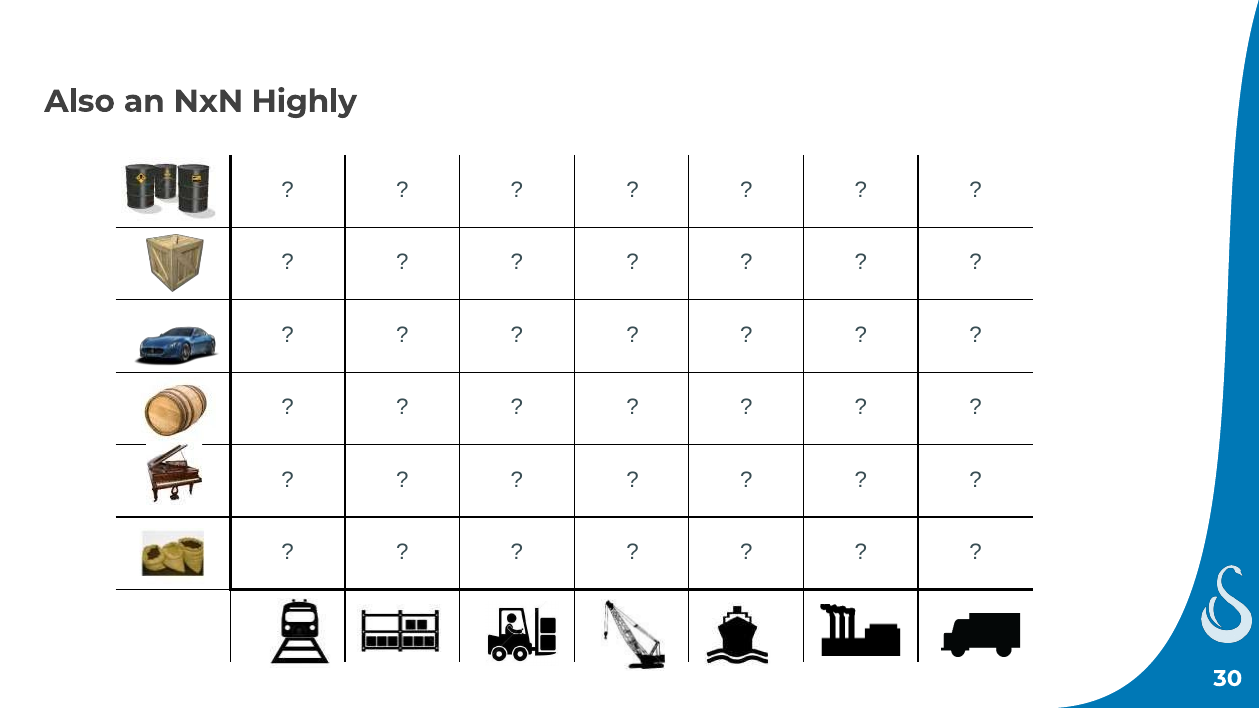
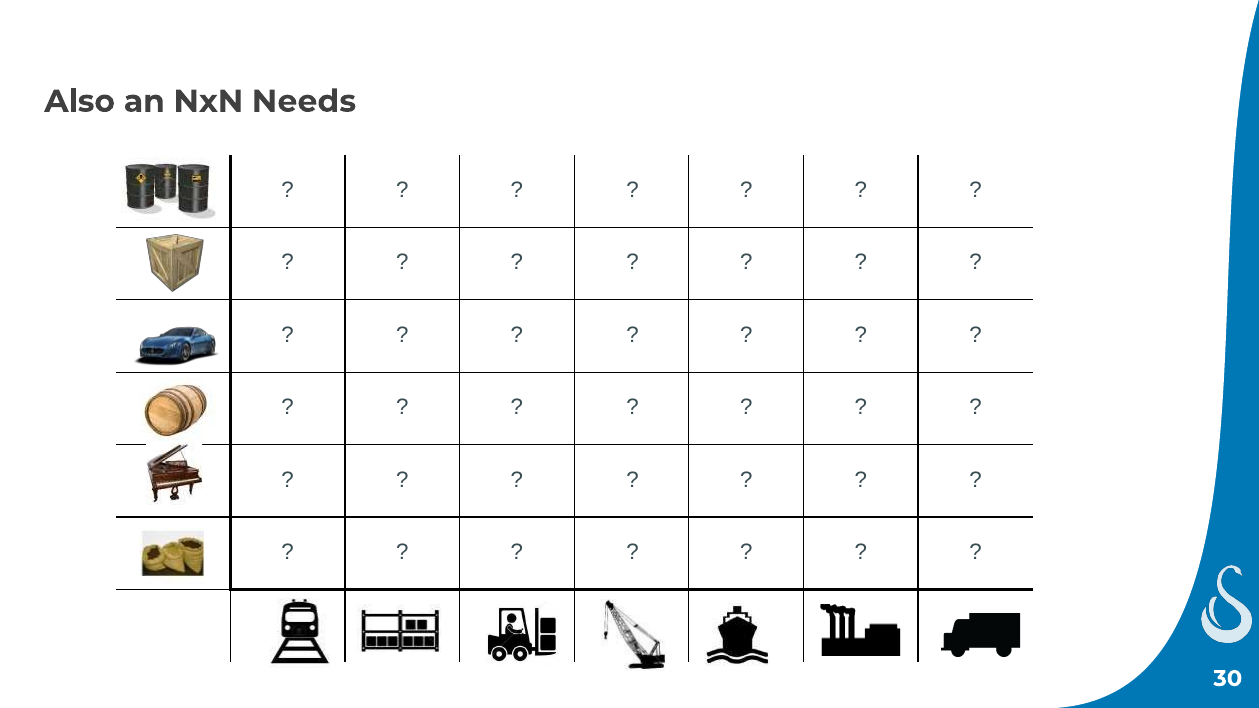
Highly: Highly -> Needs
